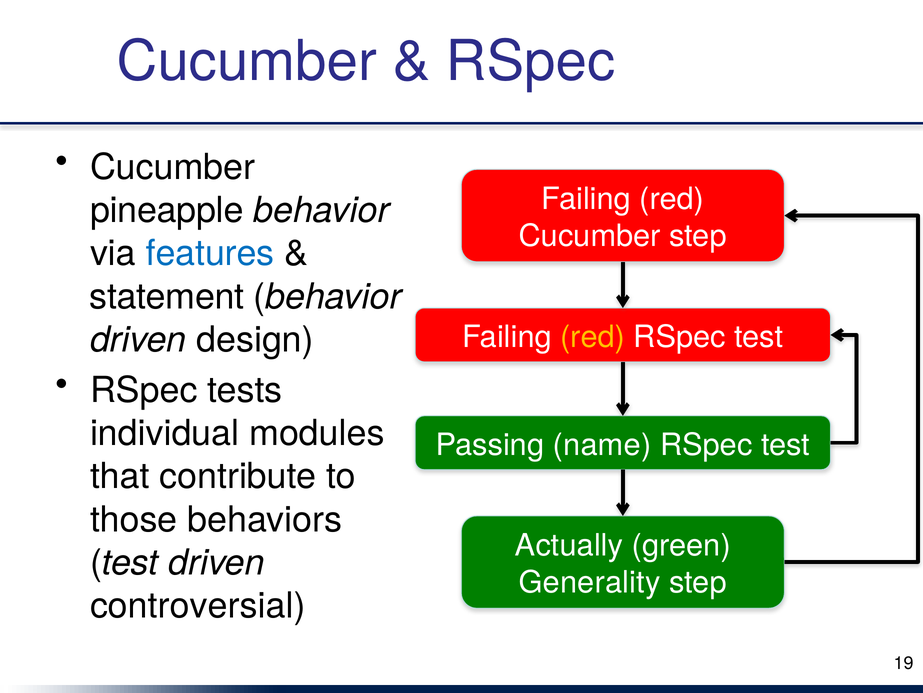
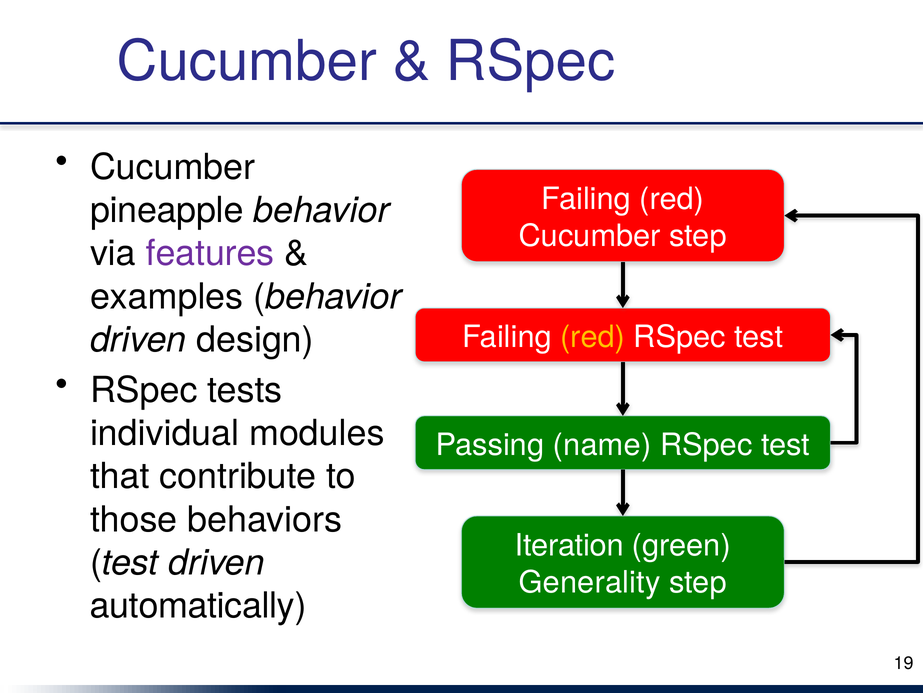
features colour: blue -> purple
statement: statement -> examples
Actually: Actually -> Iteration
controversial: controversial -> automatically
